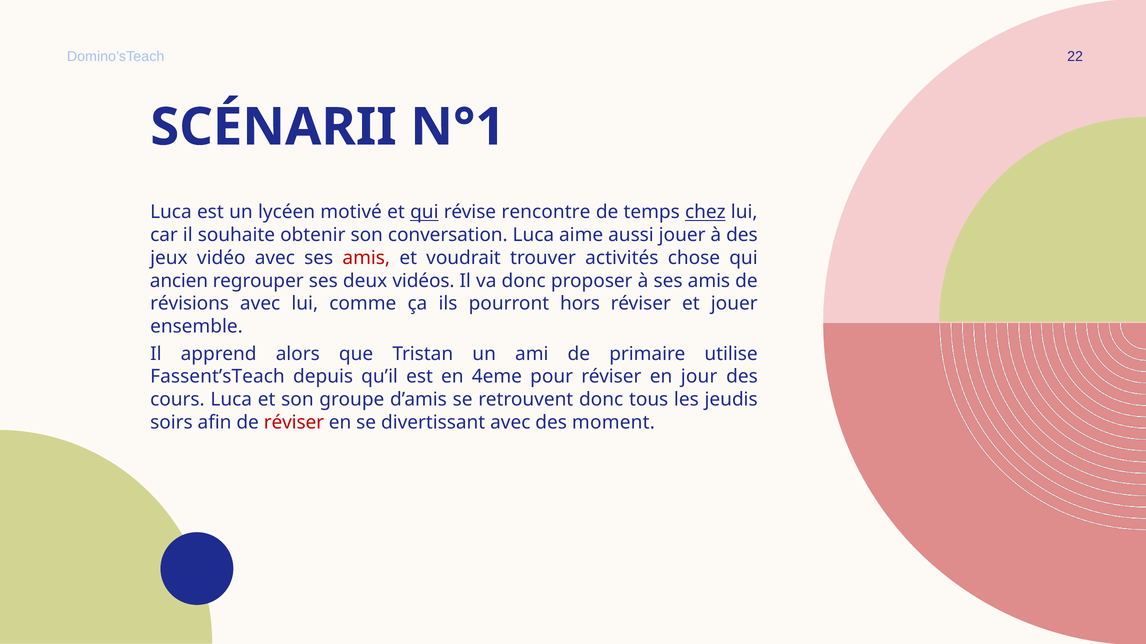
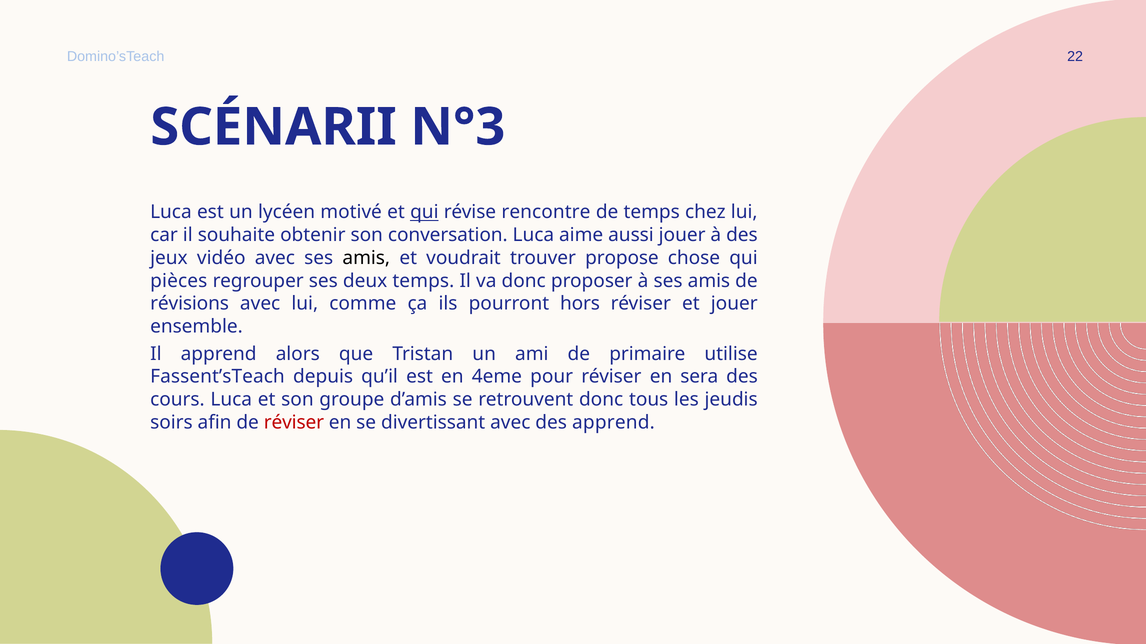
N°1: N°1 -> N°3
chez underline: present -> none
amis at (366, 258) colour: red -> black
activités: activités -> propose
ancien: ancien -> pièces
deux vidéos: vidéos -> temps
jour: jour -> sera
des moment: moment -> apprend
